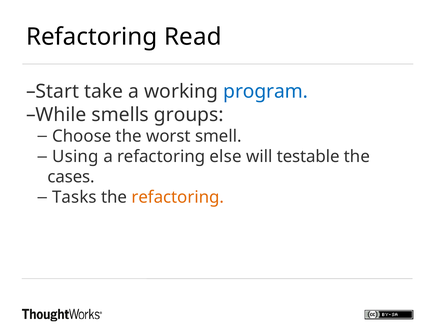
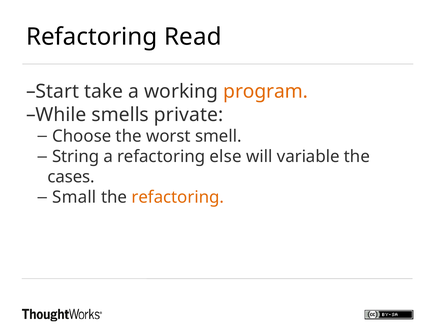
program colour: blue -> orange
groups: groups -> private
Using: Using -> String
testable: testable -> variable
Tasks: Tasks -> Small
